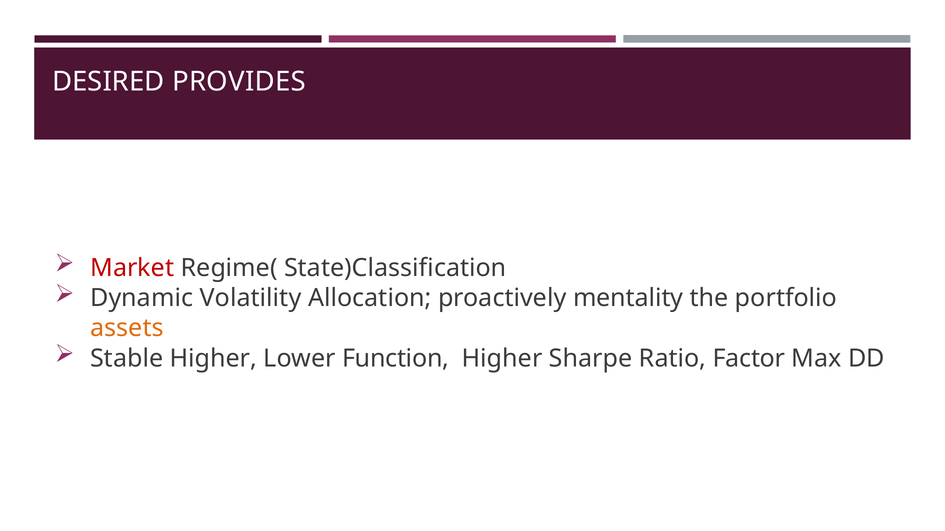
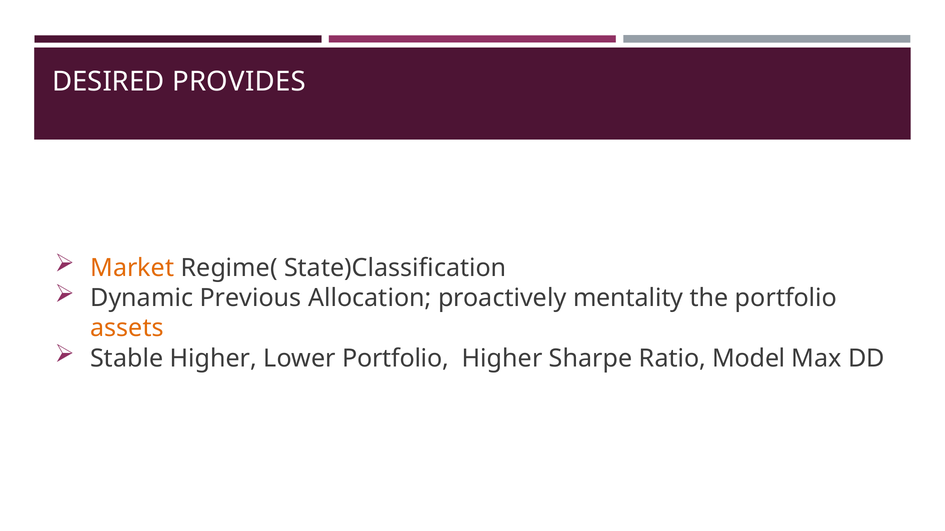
Market colour: red -> orange
Volatility: Volatility -> Previous
Lower Function: Function -> Portfolio
Factor: Factor -> Model
